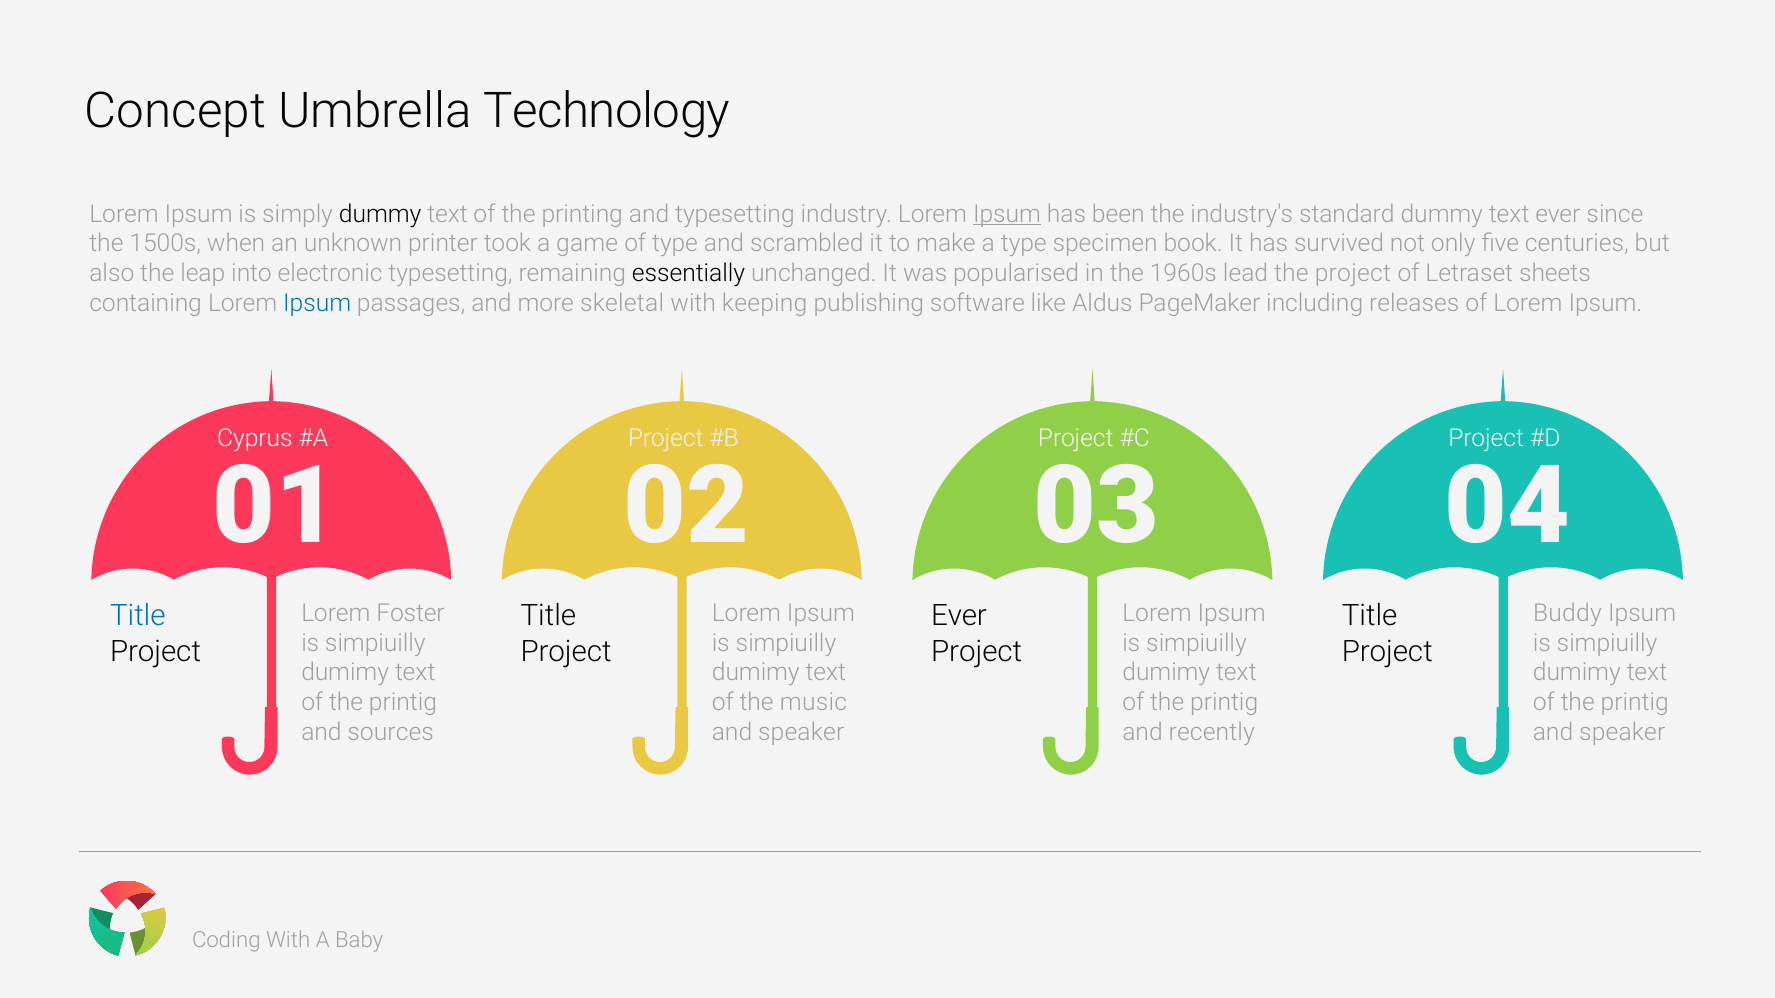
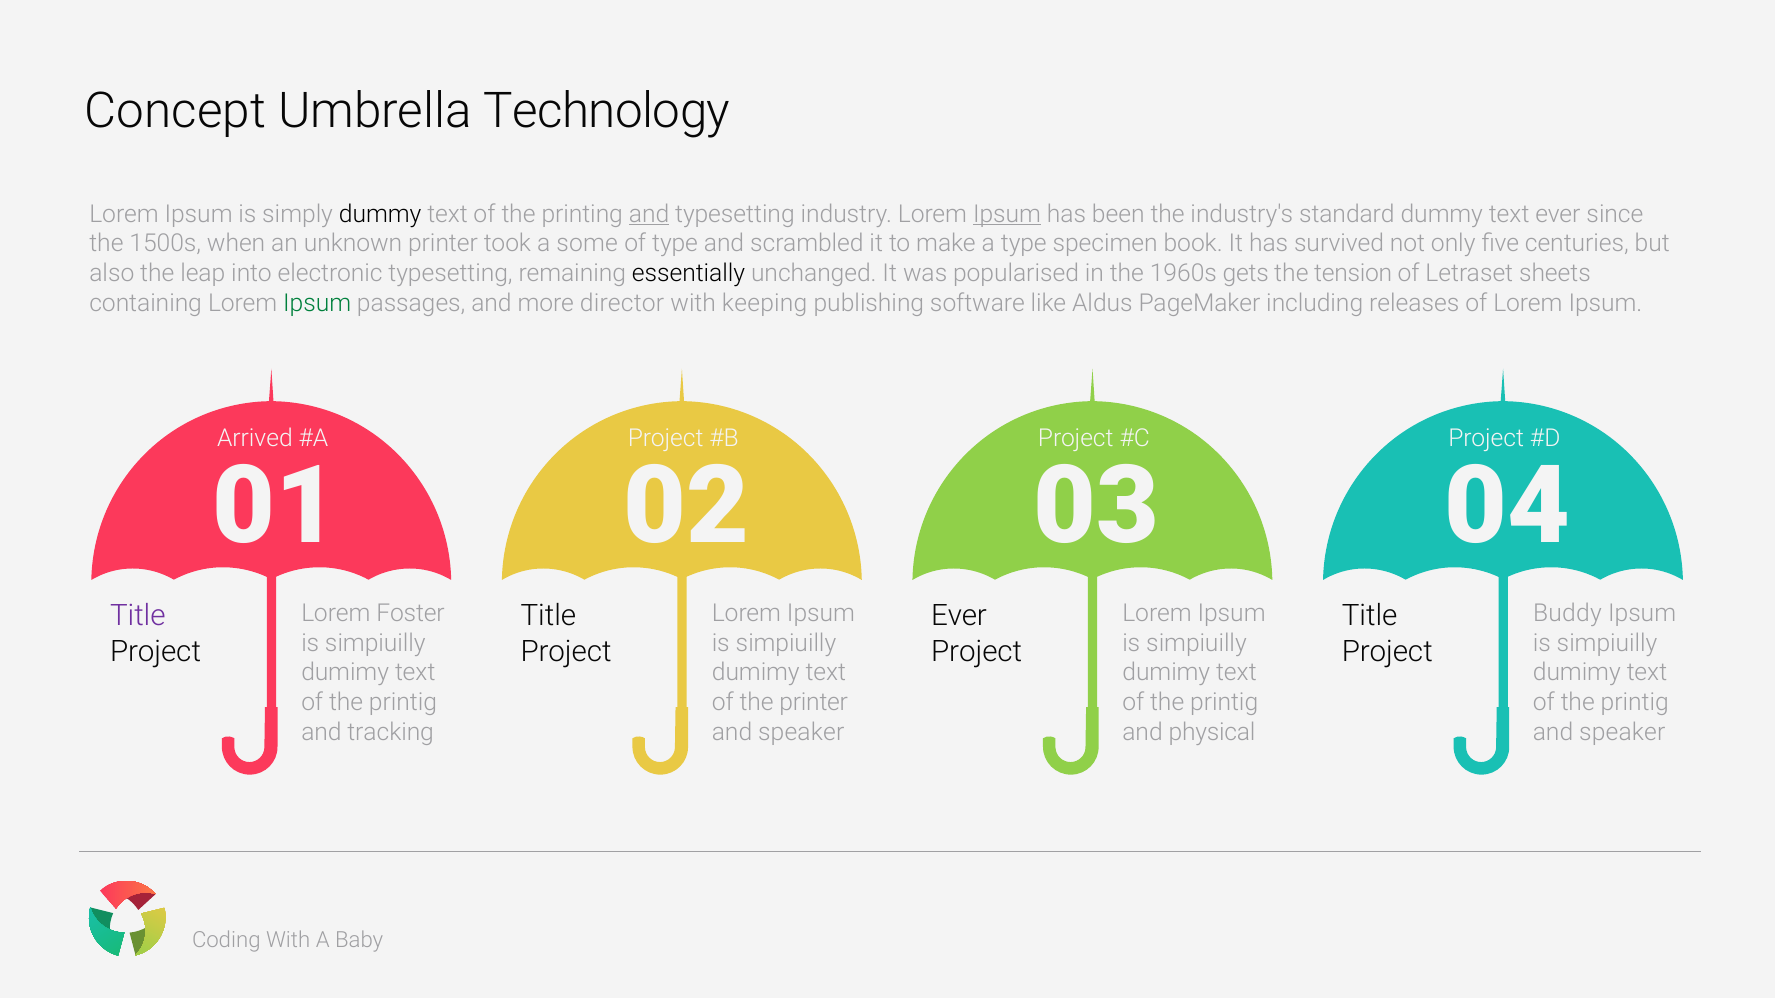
and at (649, 214) underline: none -> present
game: game -> some
lead: lead -> gets
the project: project -> tension
Ipsum at (317, 303) colour: blue -> green
skeletal: skeletal -> director
Cyprus: Cyprus -> Arrived
Title at (138, 616) colour: blue -> purple
the music: music -> printer
sources: sources -> tracking
recently: recently -> physical
